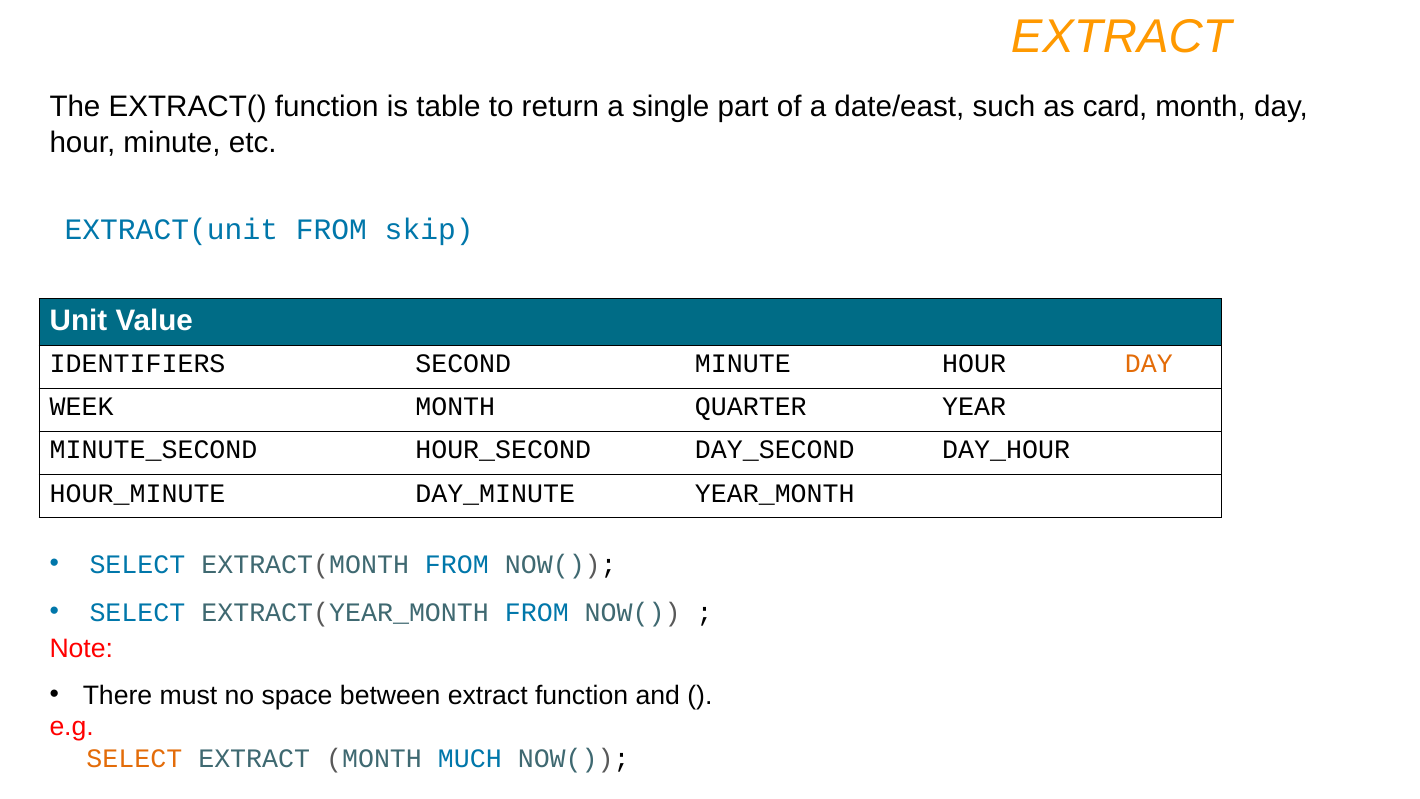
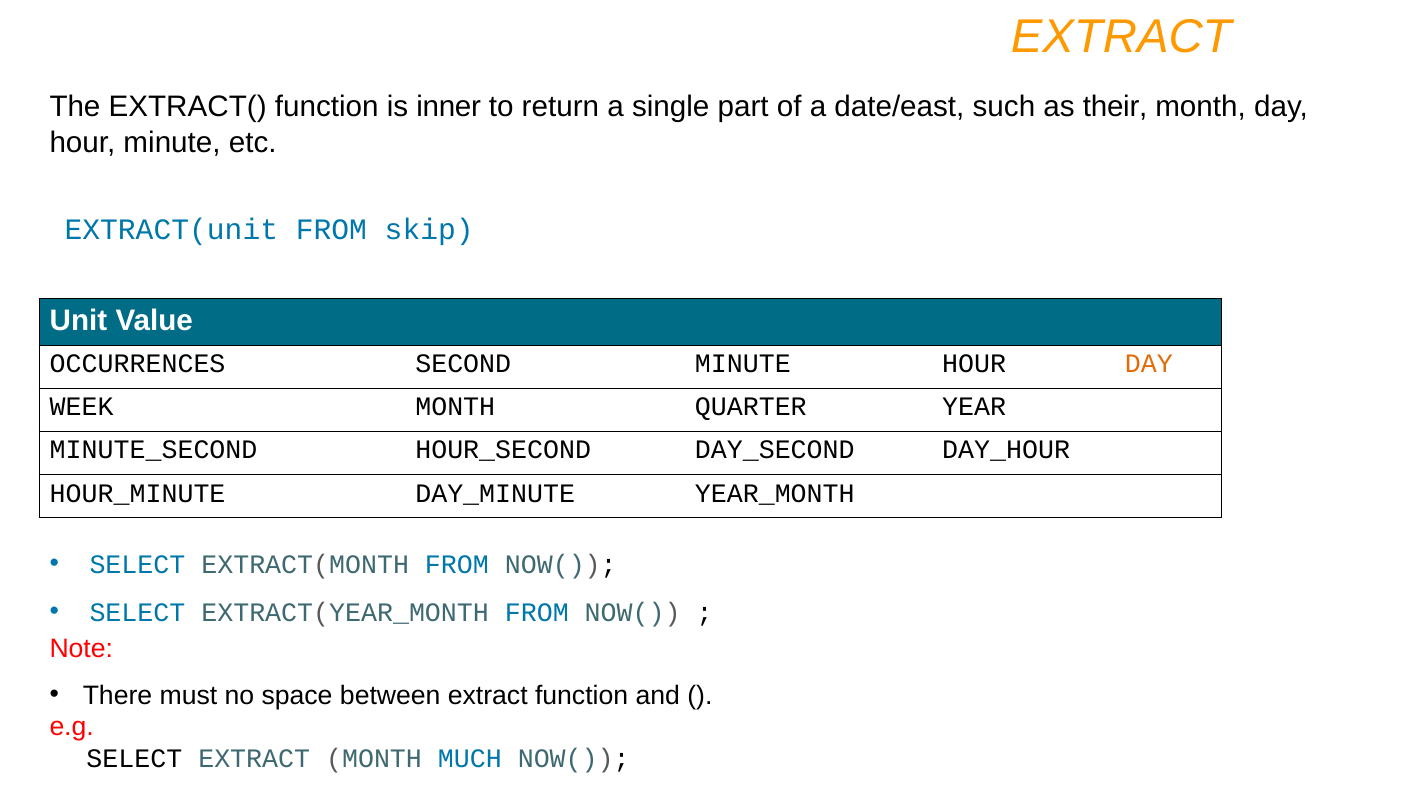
table: table -> inner
card: card -> their
IDENTIFIERS: IDENTIFIERS -> OCCURRENCES
SELECT at (134, 759) colour: orange -> black
